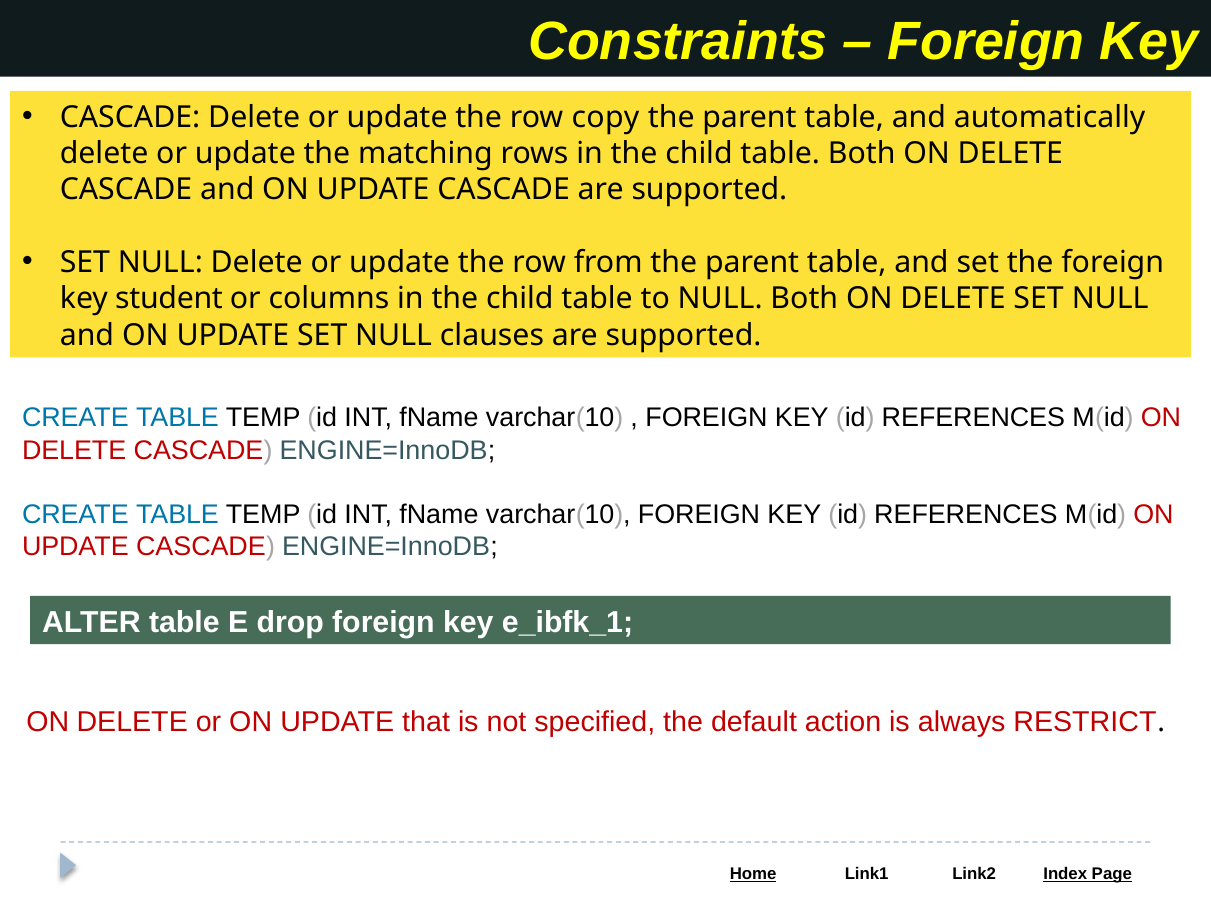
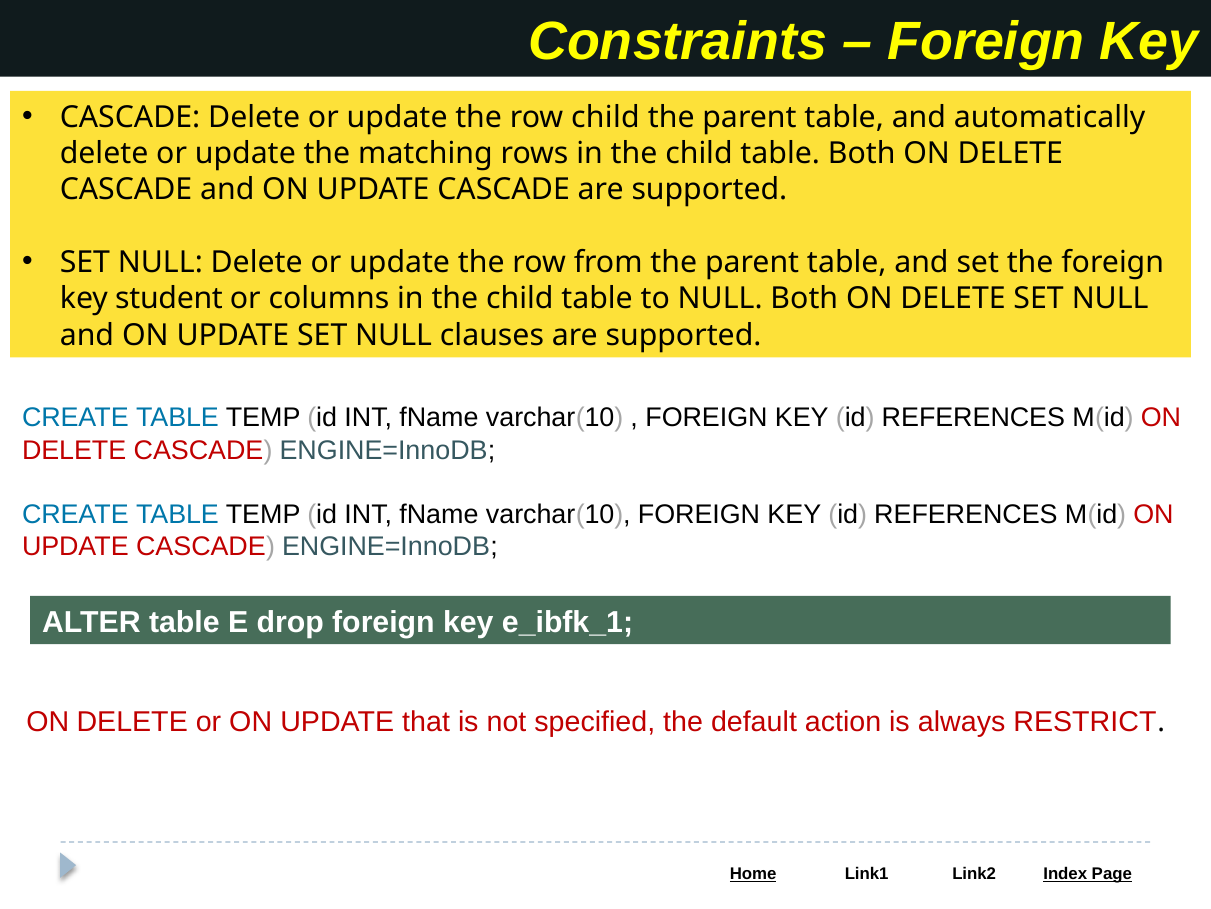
row copy: copy -> child
